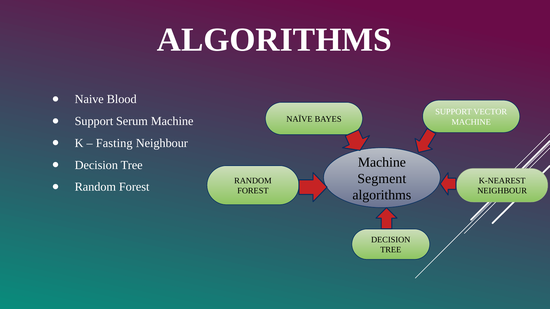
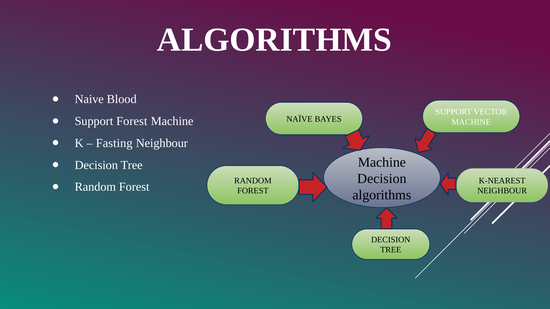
Support Serum: Serum -> Forest
Segment at (382, 179): Segment -> Decision
